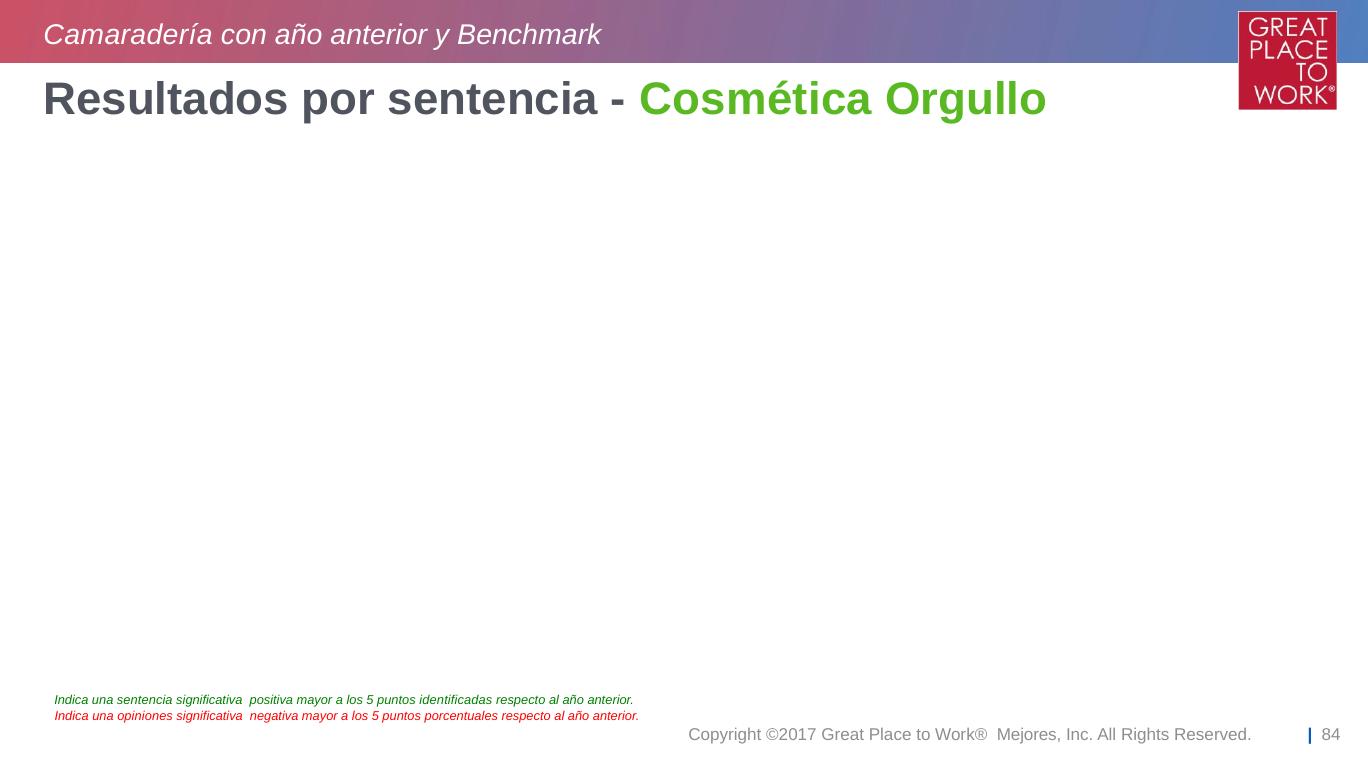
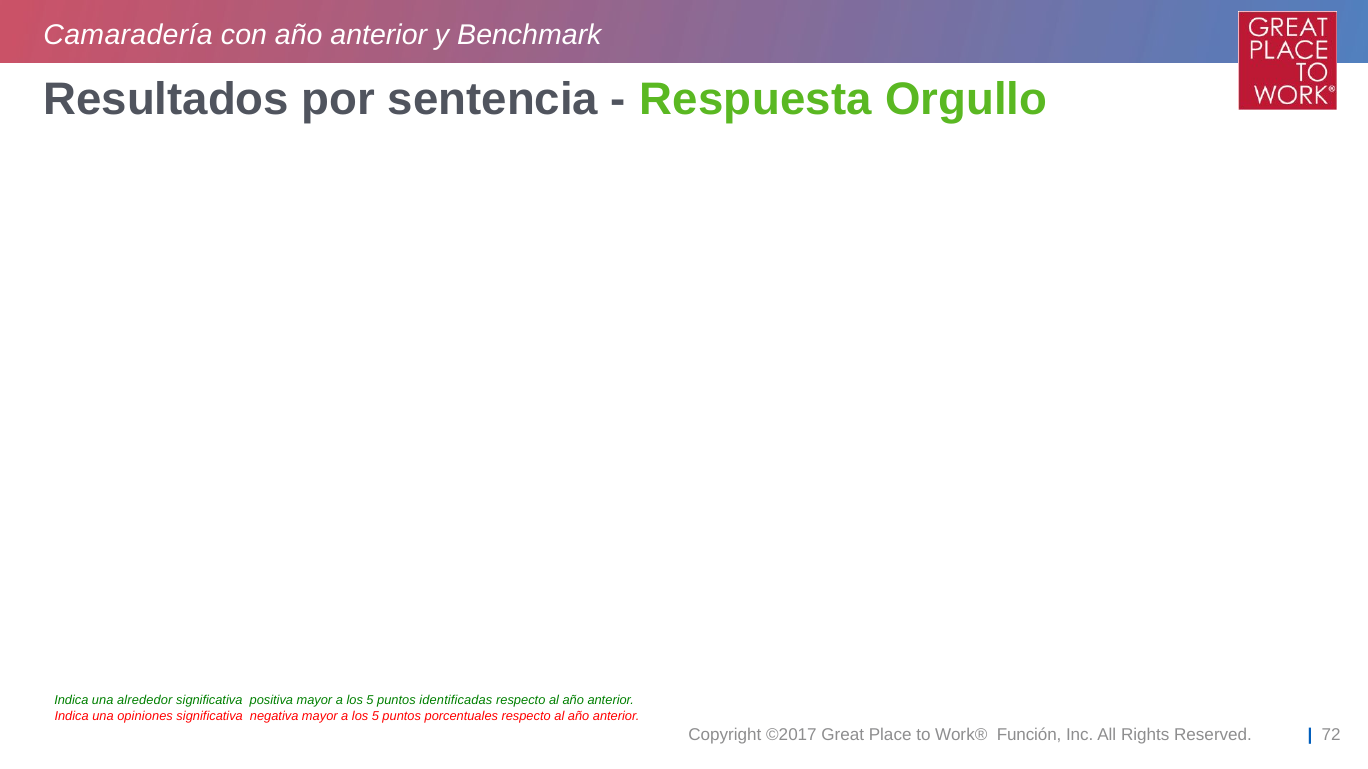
Cosmética: Cosmética -> Respuesta
una sentencia: sentencia -> alrededor
Mejores: Mejores -> Función
84: 84 -> 72
